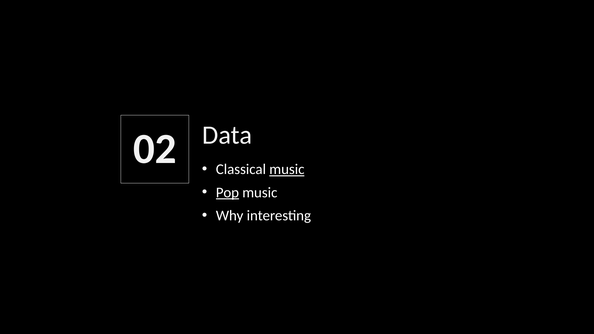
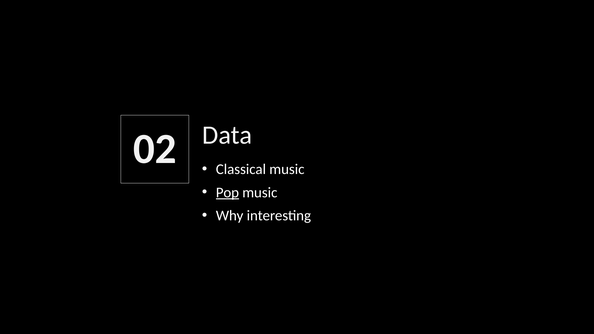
music at (287, 169) underline: present -> none
